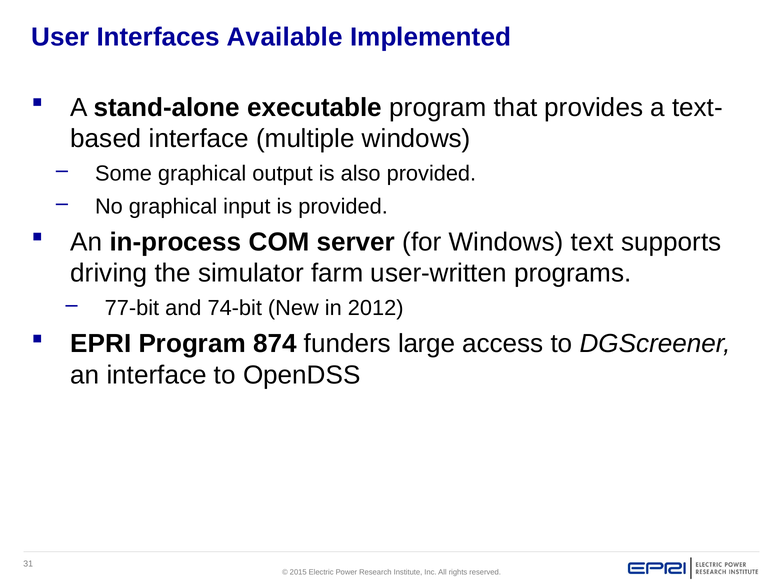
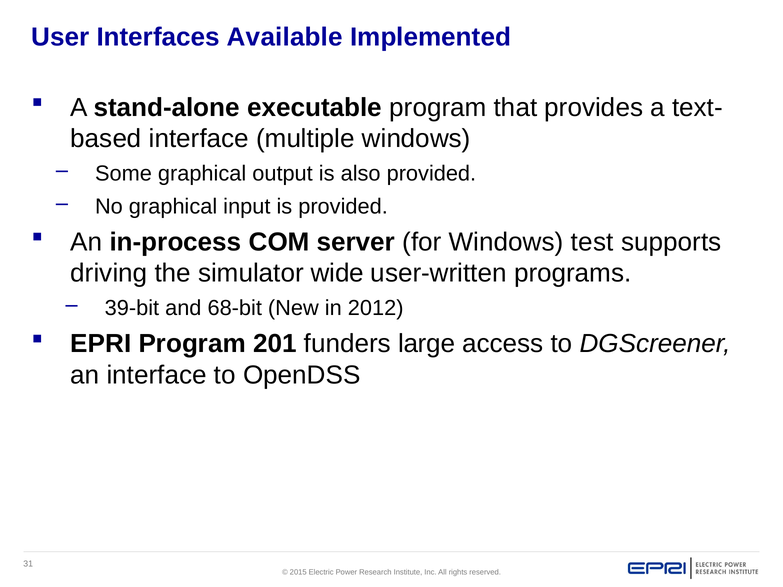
text: text -> test
farm: farm -> wide
77-bit: 77-bit -> 39-bit
74-bit: 74-bit -> 68-bit
874: 874 -> 201
